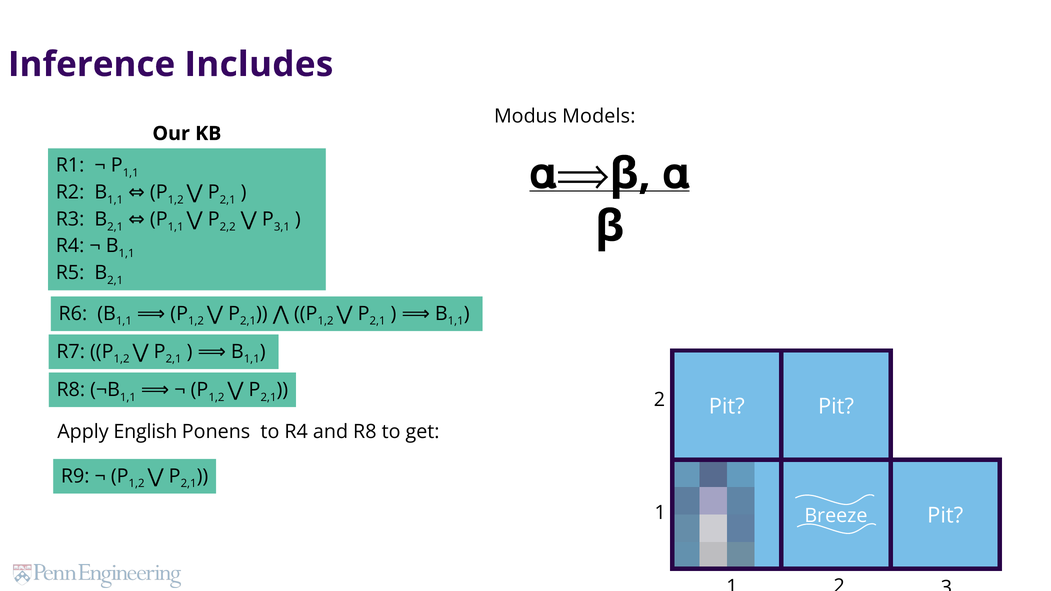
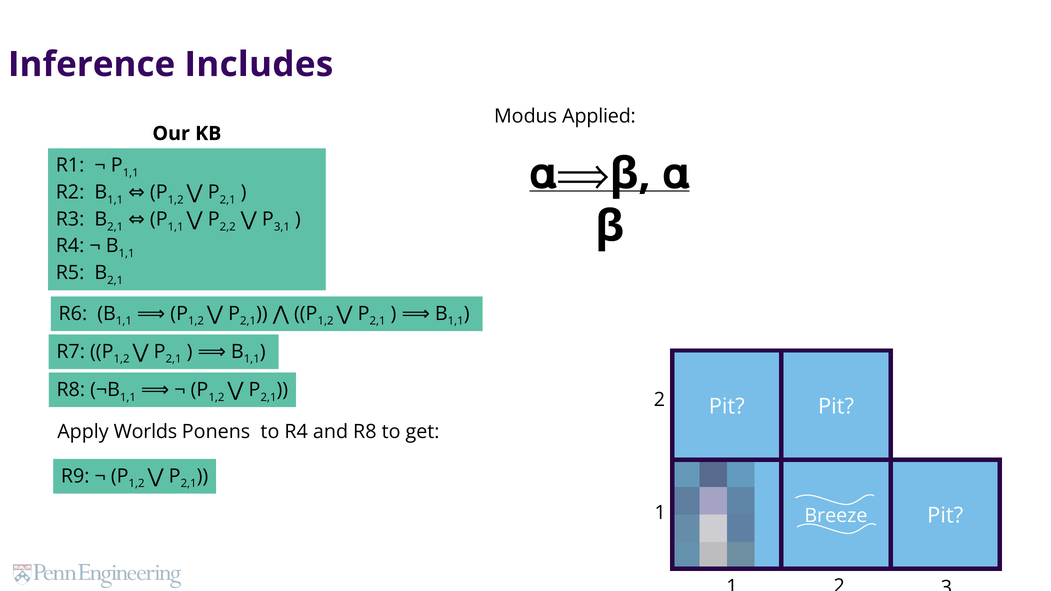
Models: Models -> Applied
English: English -> Worlds
